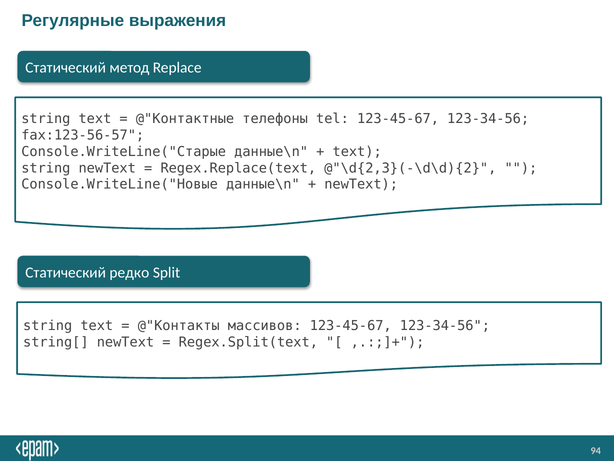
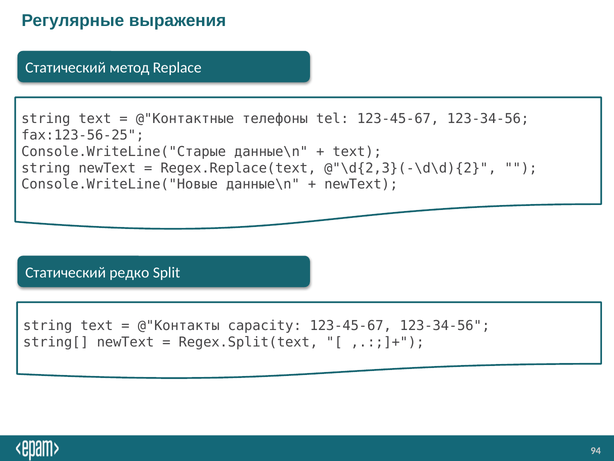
fax:123-56-57: fax:123-56-57 -> fax:123-56-25
массивов: массивов -> capacity
